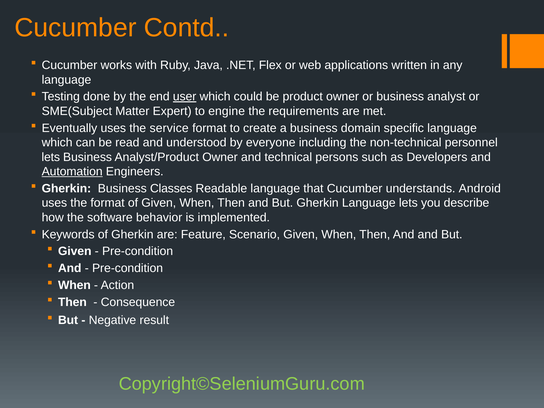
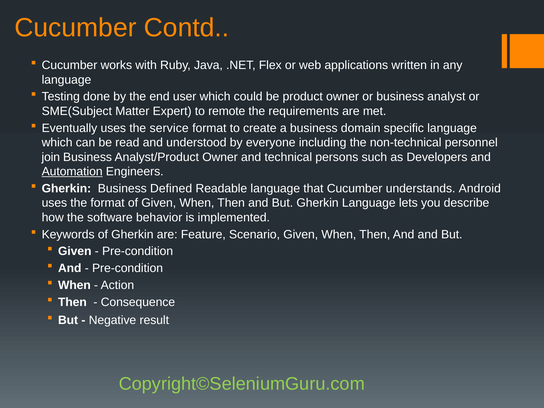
user underline: present -> none
engine: engine -> remote
lets at (51, 157): lets -> join
Classes: Classes -> Defined
